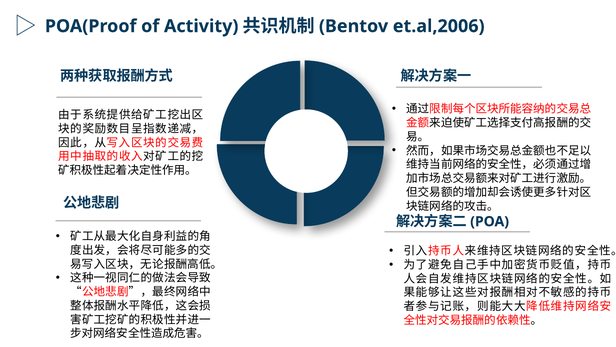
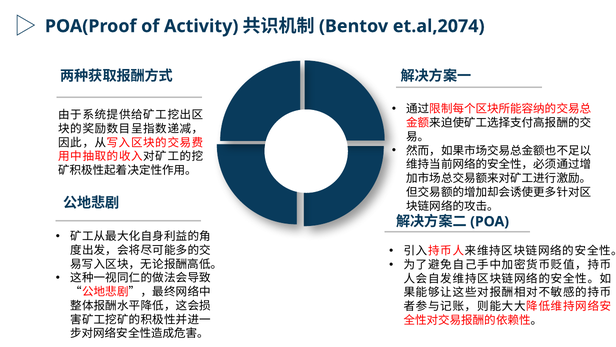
et.al,2006: et.al,2006 -> et.al,2074
